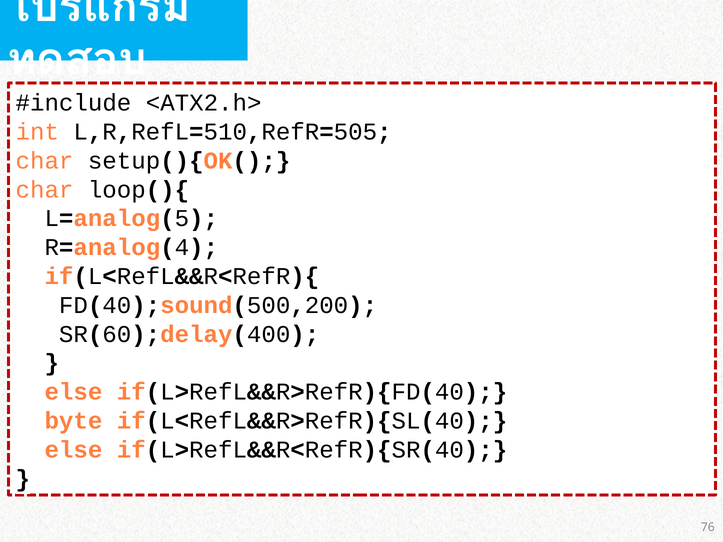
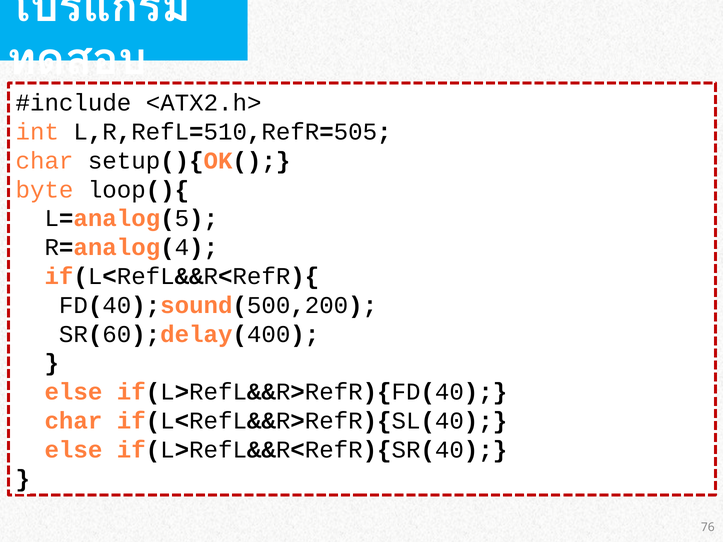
char at (45, 190): char -> byte
byte at (73, 421): byte -> char
